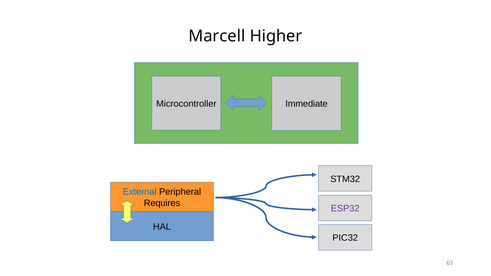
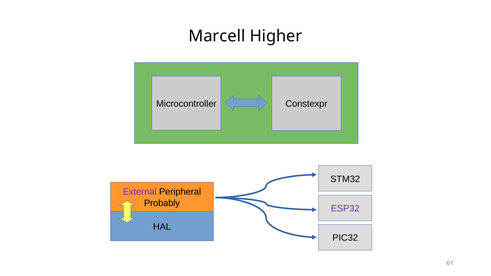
Immediate: Immediate -> Constexpr
External colour: blue -> purple
Requires: Requires -> Probably
